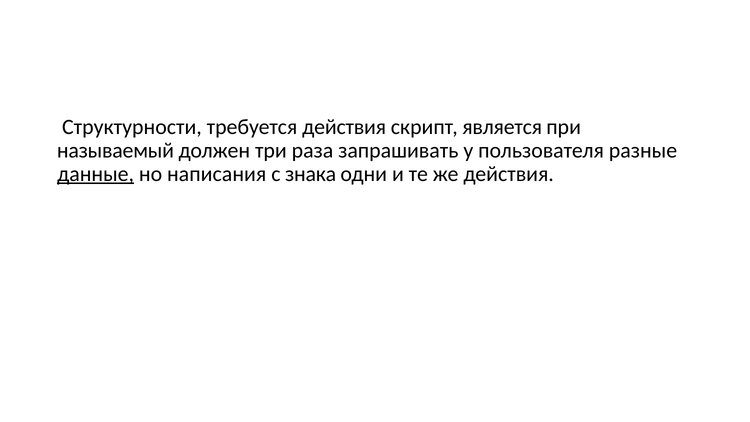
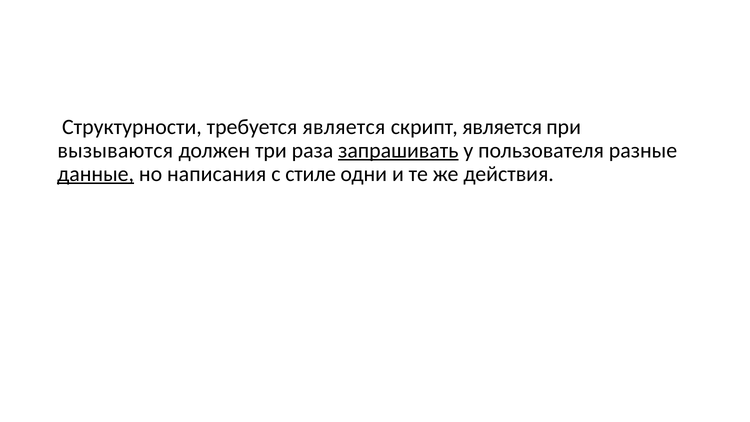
требуется действия: действия -> является
называемый: называемый -> вызываются
запрашивать underline: none -> present
знака: знака -> стиле
